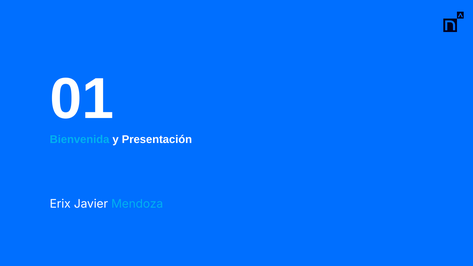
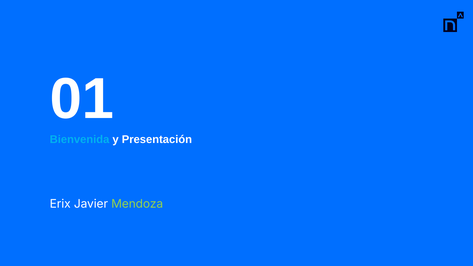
Mendoza colour: light blue -> light green
